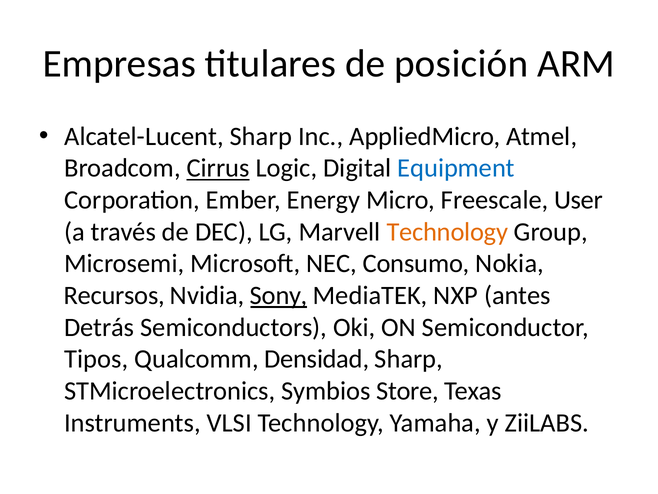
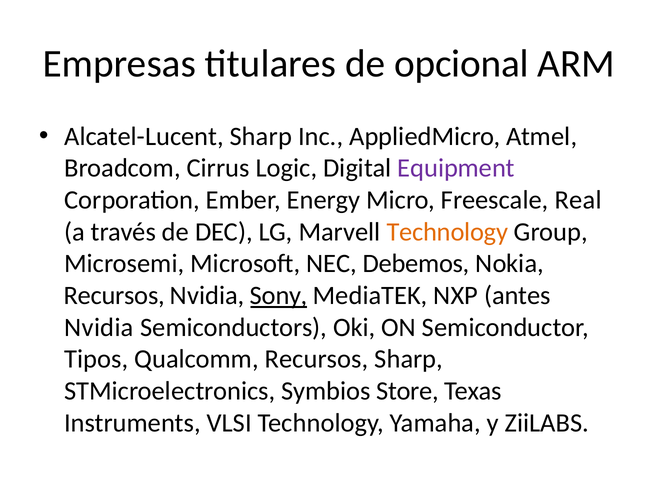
posición: posición -> opcional
Cirrus underline: present -> none
Equipment colour: blue -> purple
User: User -> Real
Consumo: Consumo -> Debemos
Detrás at (99, 327): Detrás -> Nvidia
Qualcomm Densidad: Densidad -> Recursos
